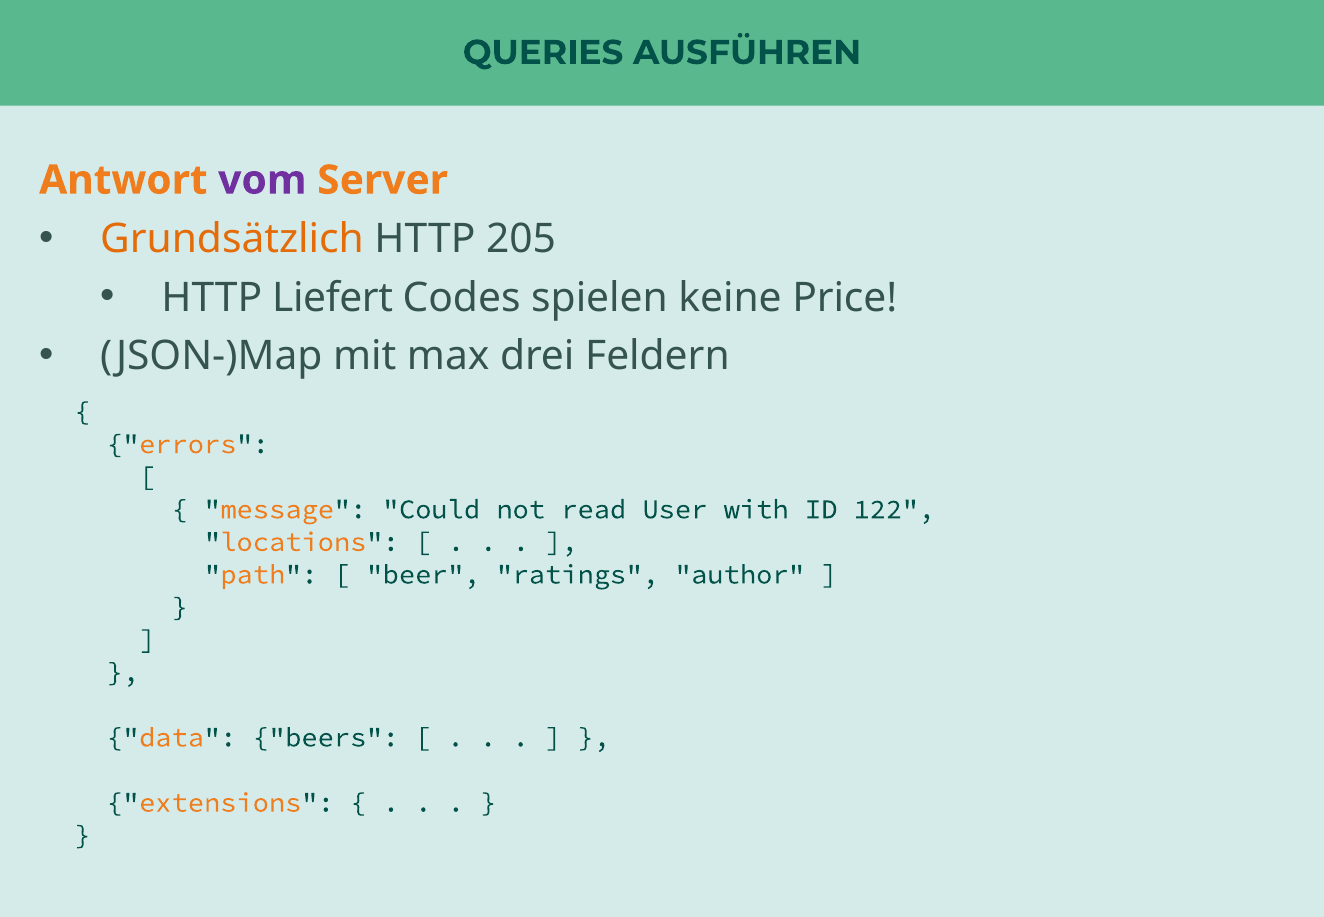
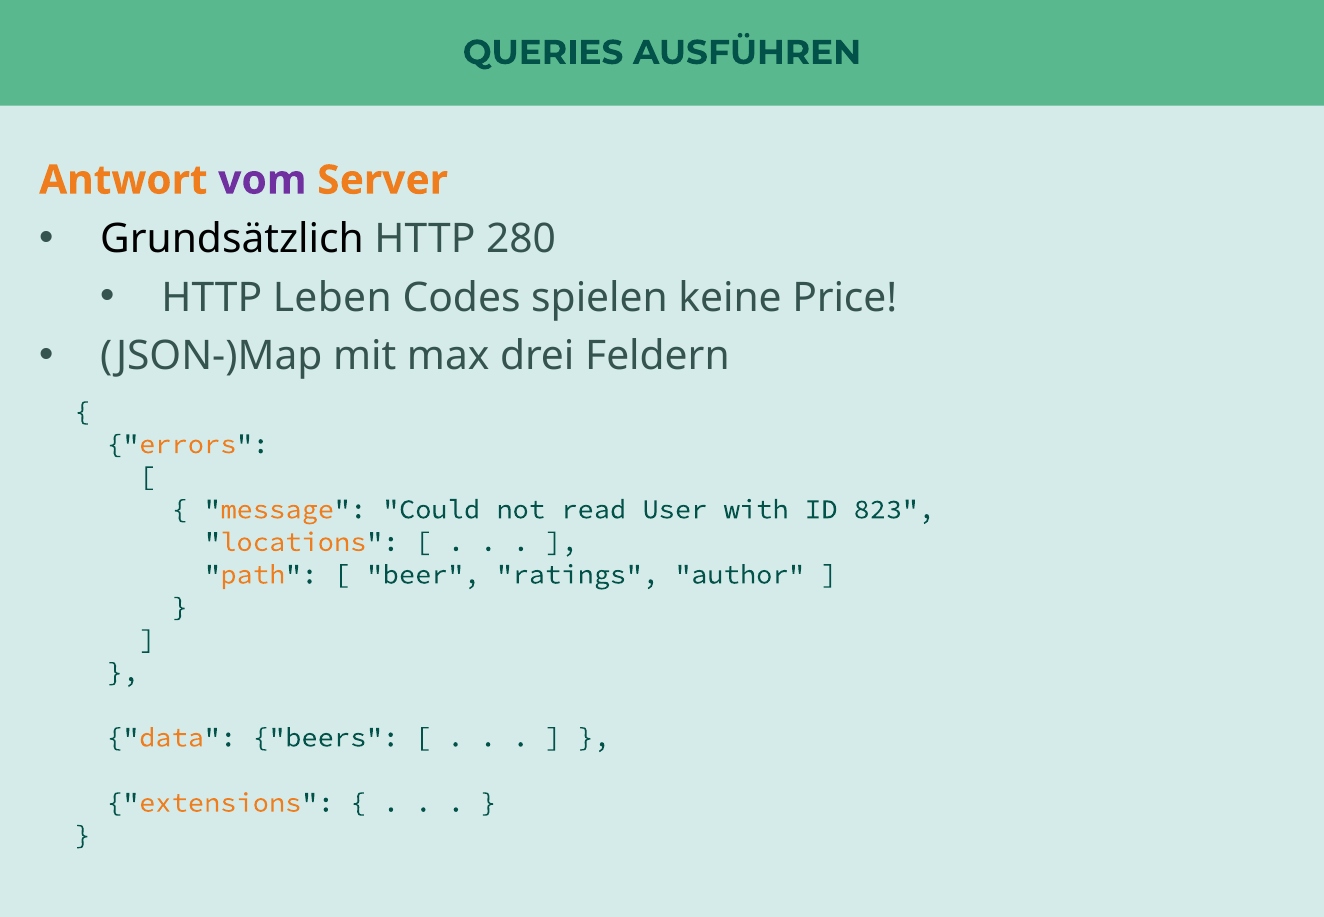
Grundsätzlich colour: orange -> black
205: 205 -> 280
Liefert: Liefert -> Leben
122: 122 -> 823
